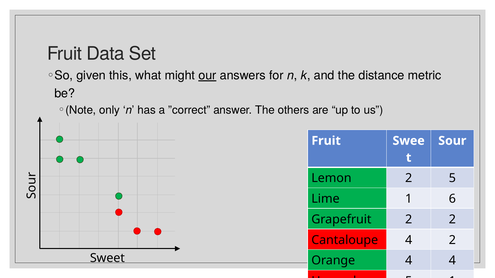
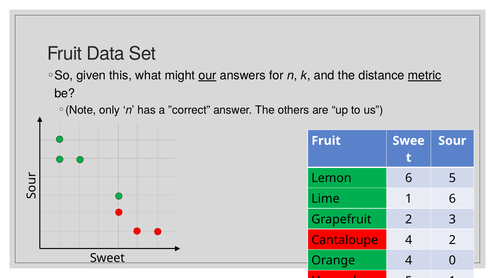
metric underline: none -> present
Lemon 2: 2 -> 6
2 2: 2 -> 3
4 4: 4 -> 0
